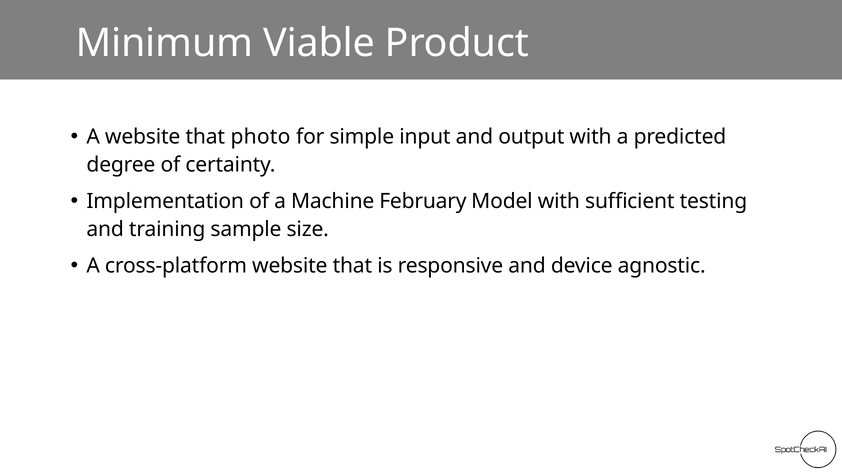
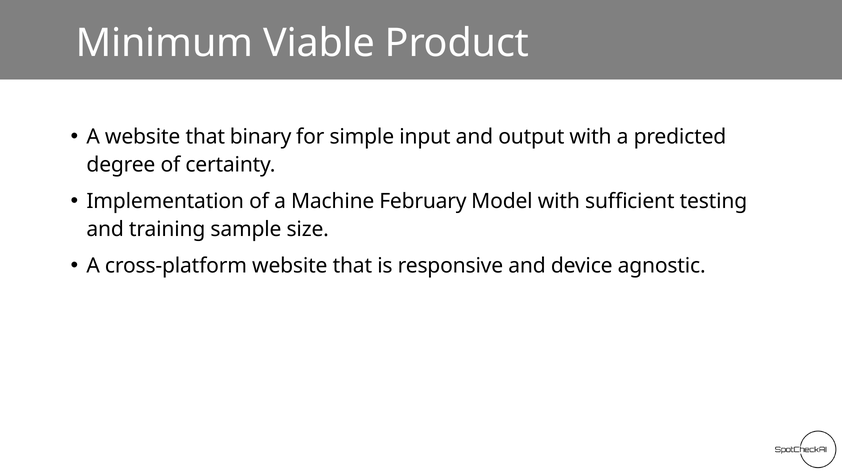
photo: photo -> binary
